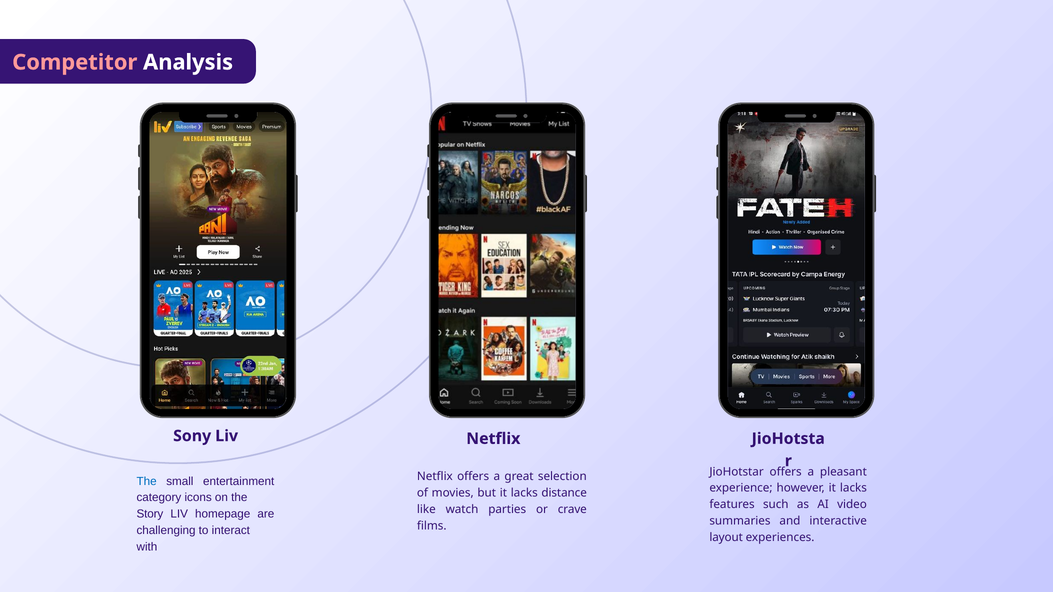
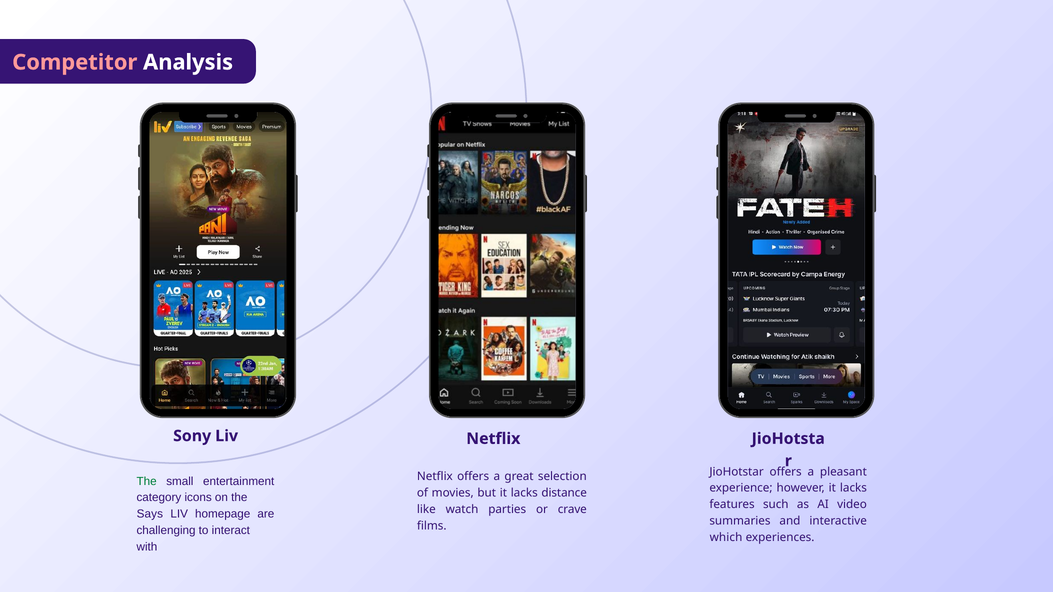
The at (147, 481) colour: blue -> green
Story: Story -> Says
layout: layout -> which
